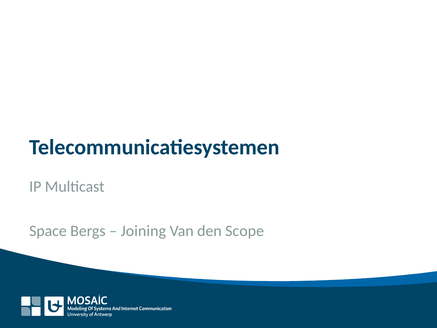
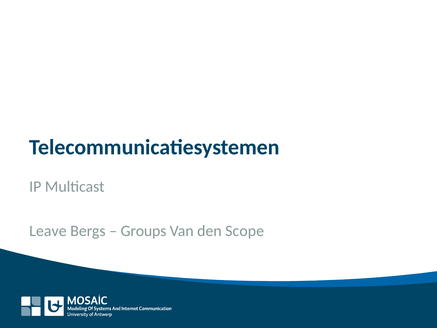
Space: Space -> Leave
Joining: Joining -> Groups
